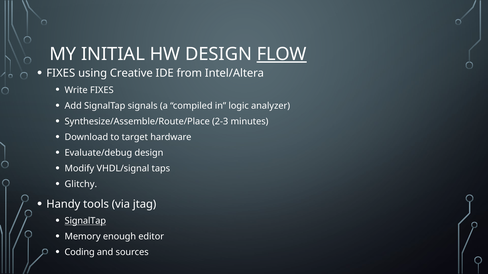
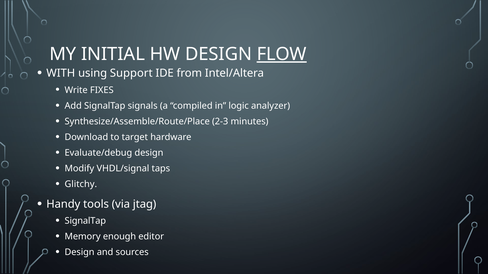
FIXES at (61, 73): FIXES -> WITH
Creative: Creative -> Support
SignalTap at (85, 221) underline: present -> none
Coding at (80, 253): Coding -> Design
